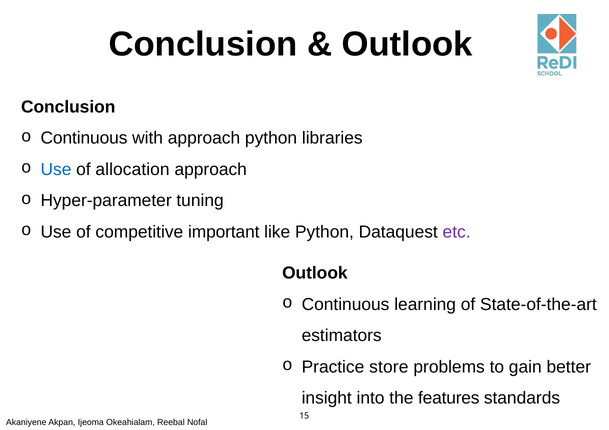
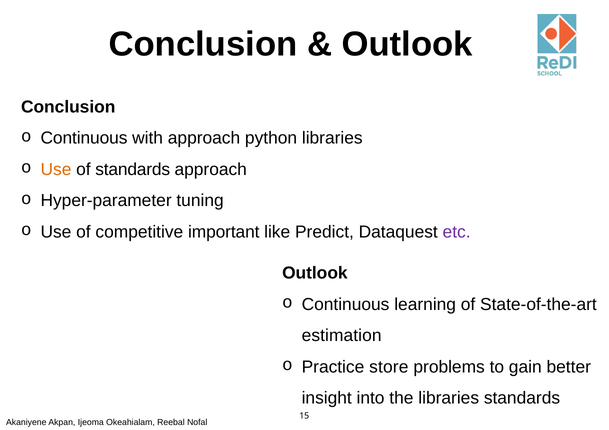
Use at (56, 170) colour: blue -> orange
of allocation: allocation -> standards
like Python: Python -> Predict
estimators: estimators -> estimation
the features: features -> libraries
